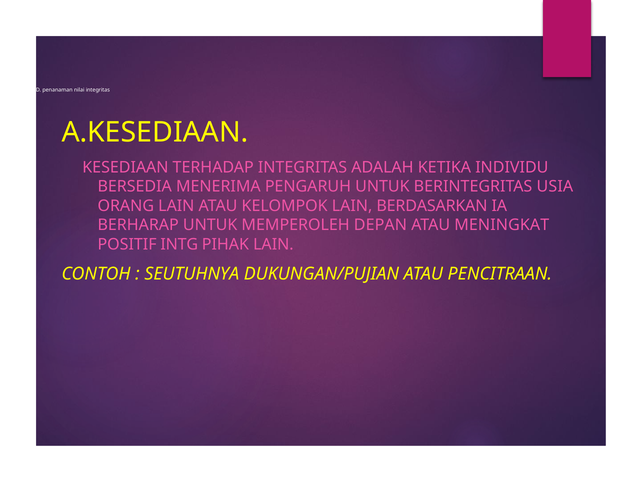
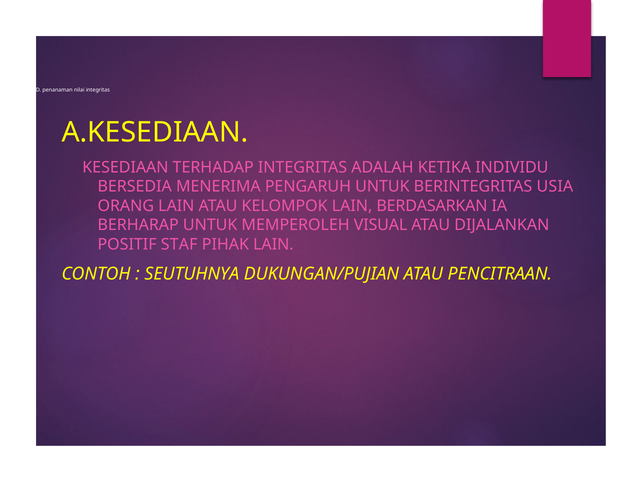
DEPAN: DEPAN -> VISUAL
MENINGKAT: MENINGKAT -> DIJALANKAN
INTG: INTG -> STAF
